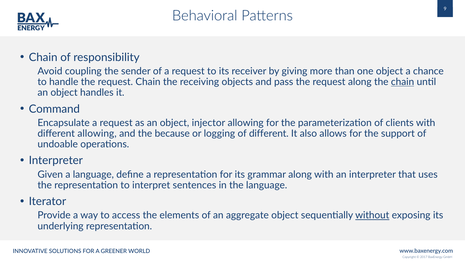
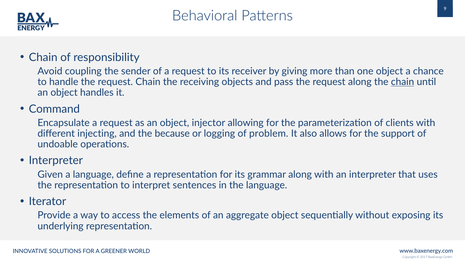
different allowing: allowing -> injecting
of different: different -> problem
without underline: present -> none
